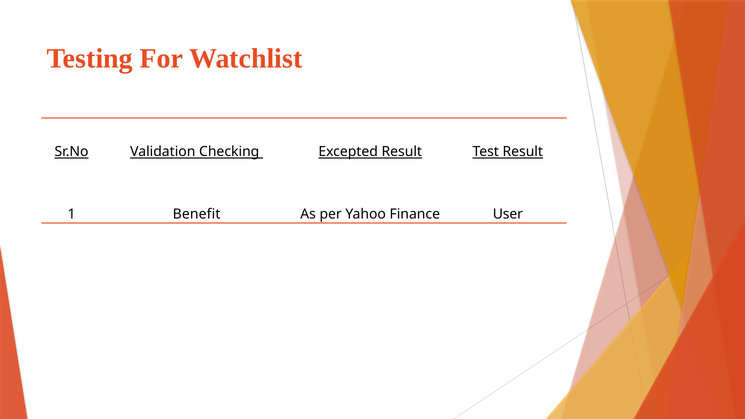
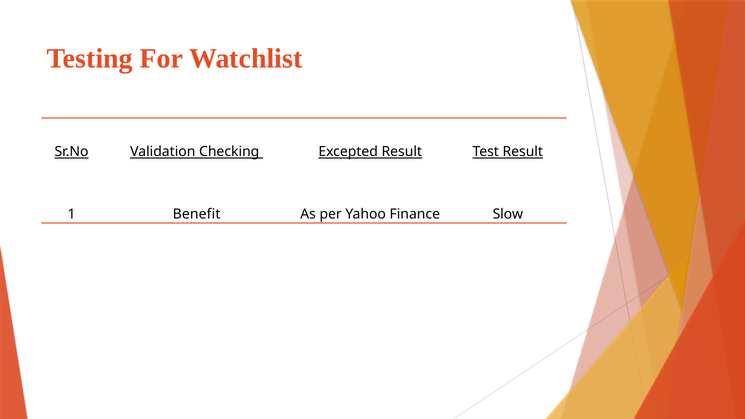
User: User -> Slow
